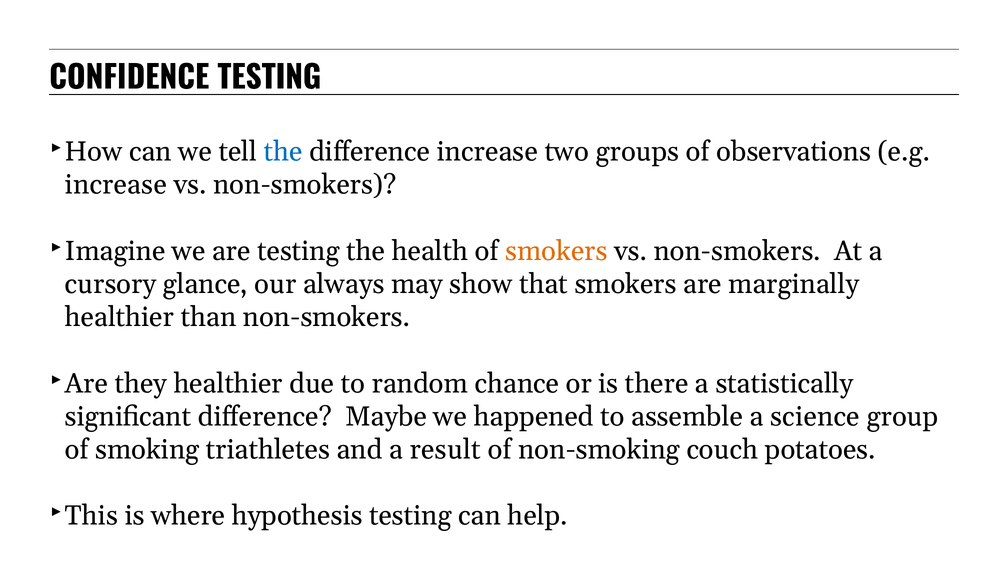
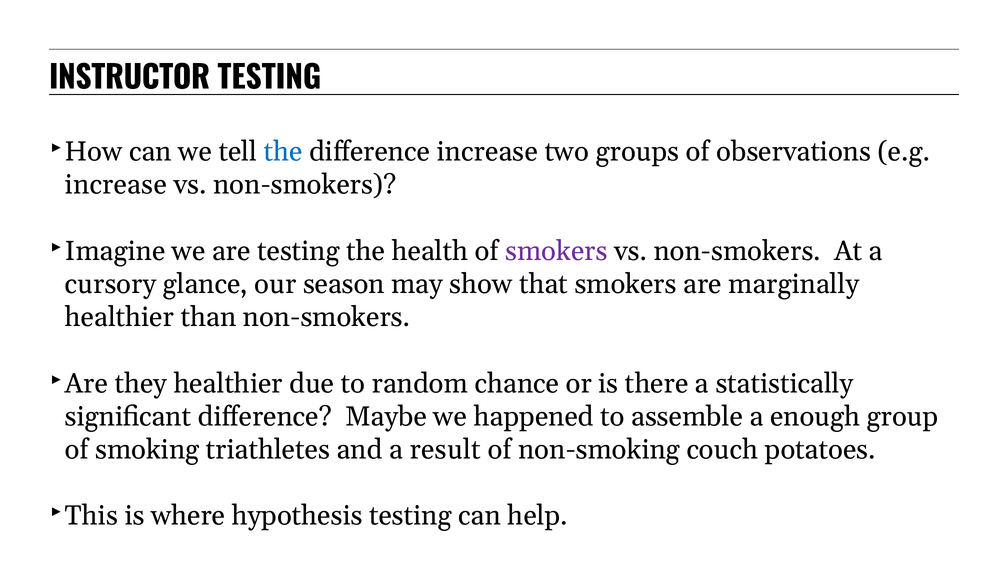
CONFIDENCE: CONFIDENCE -> INSTRUCTOR
smokers at (556, 251) colour: orange -> purple
always: always -> season
science: science -> enough
